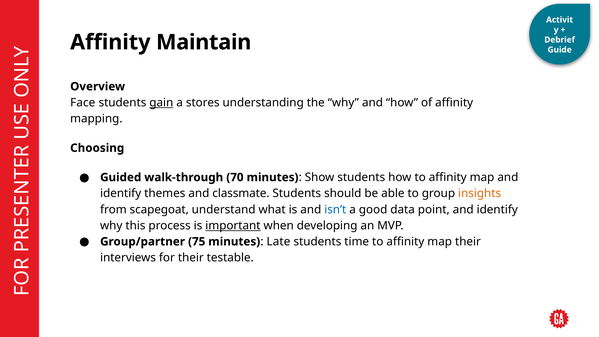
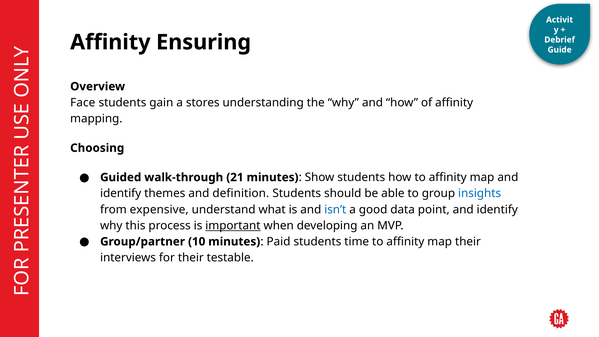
Maintain: Maintain -> Ensuring
gain underline: present -> none
70: 70 -> 21
classmate: classmate -> definition
insights colour: orange -> blue
scapegoat: scapegoat -> expensive
75: 75 -> 10
Late: Late -> Paid
